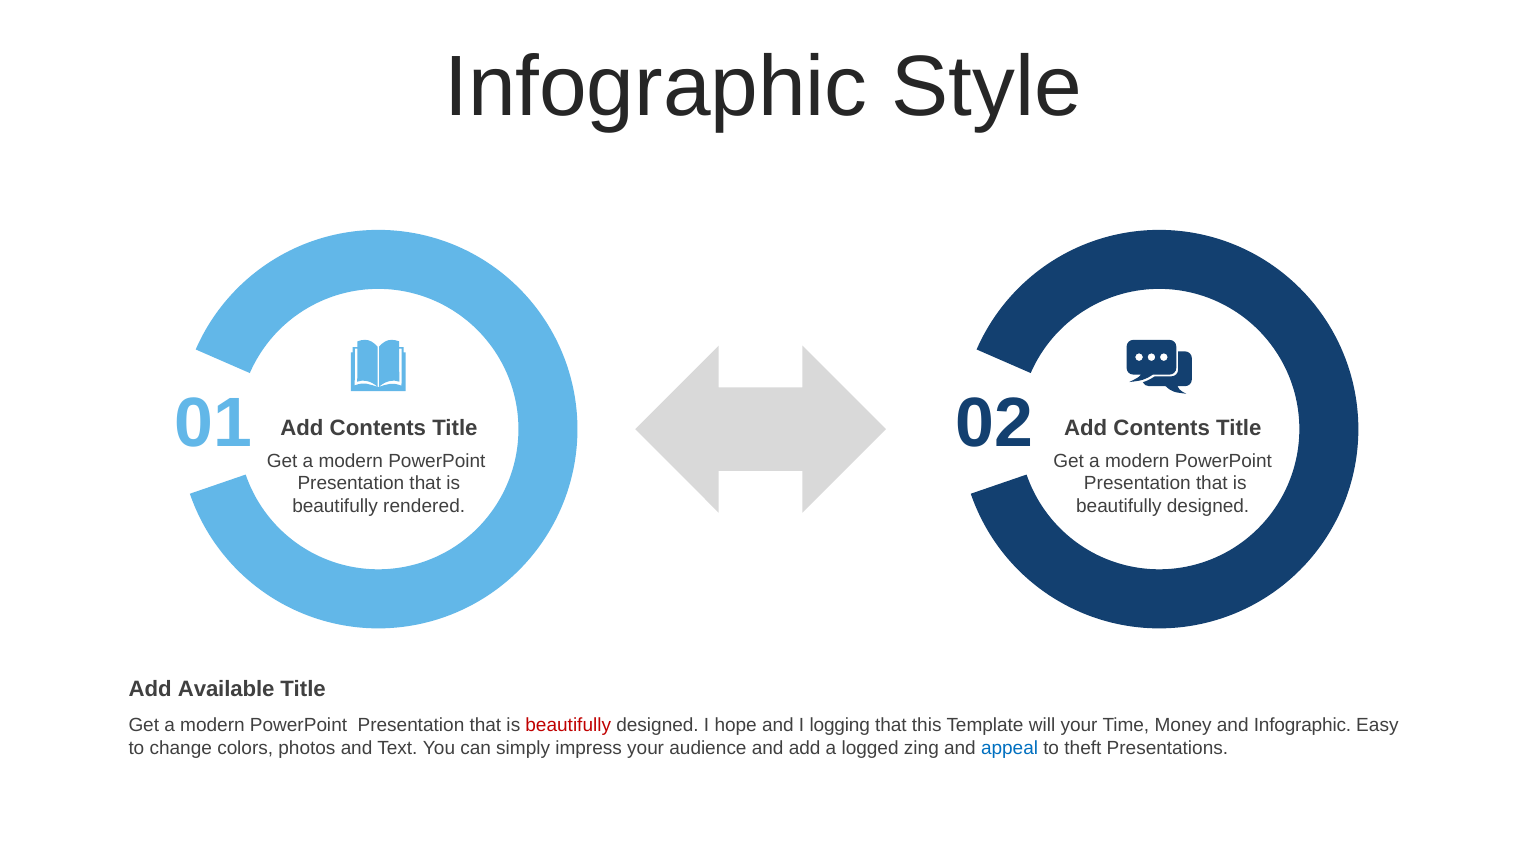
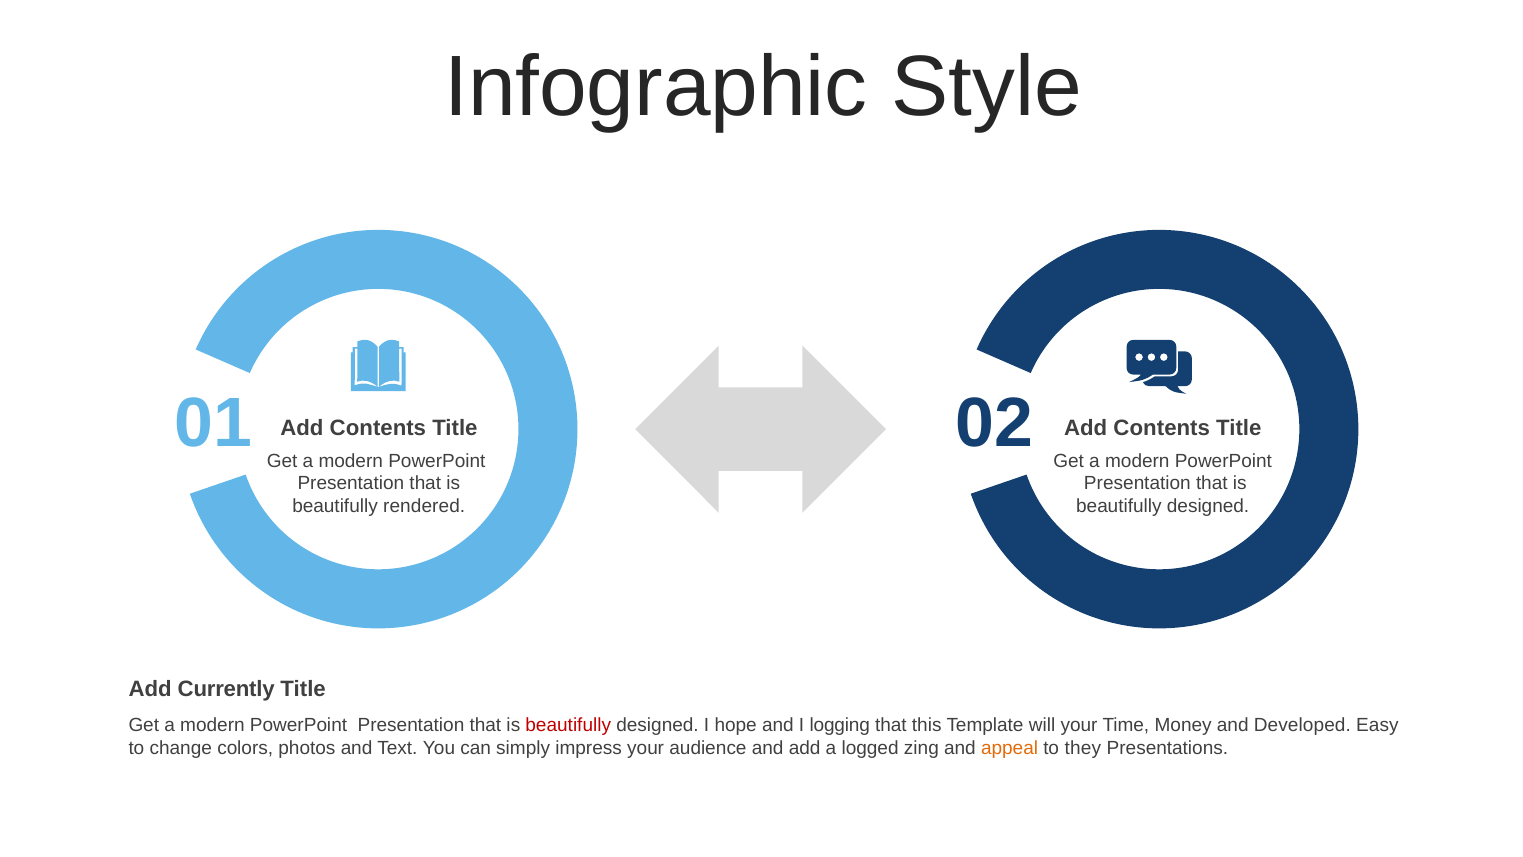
Available: Available -> Currently
and Infographic: Infographic -> Developed
appeal colour: blue -> orange
theft: theft -> they
